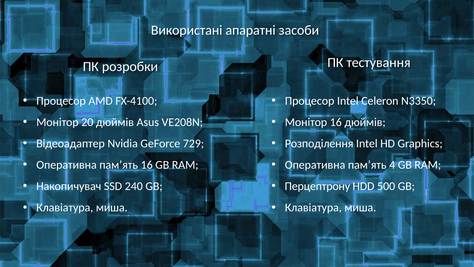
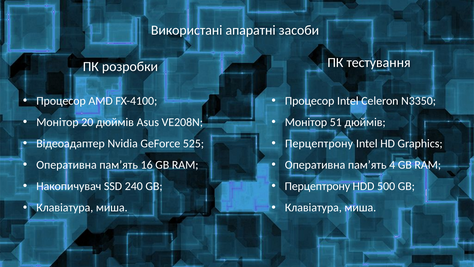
Монітор 16: 16 -> 51
729: 729 -> 525
Розподілення at (319, 143): Розподілення -> Перцептрону
